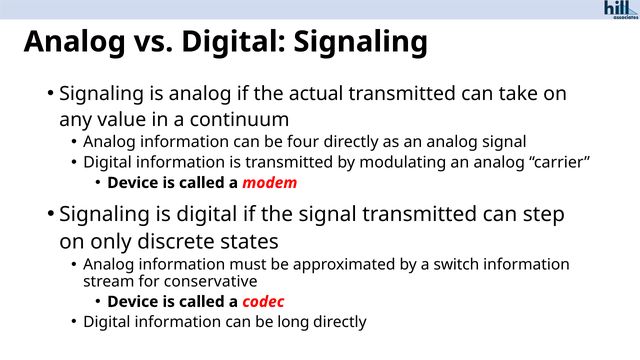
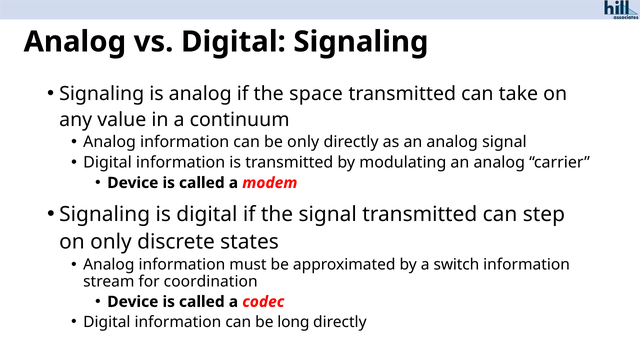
actual: actual -> space
be four: four -> only
conservative: conservative -> coordination
